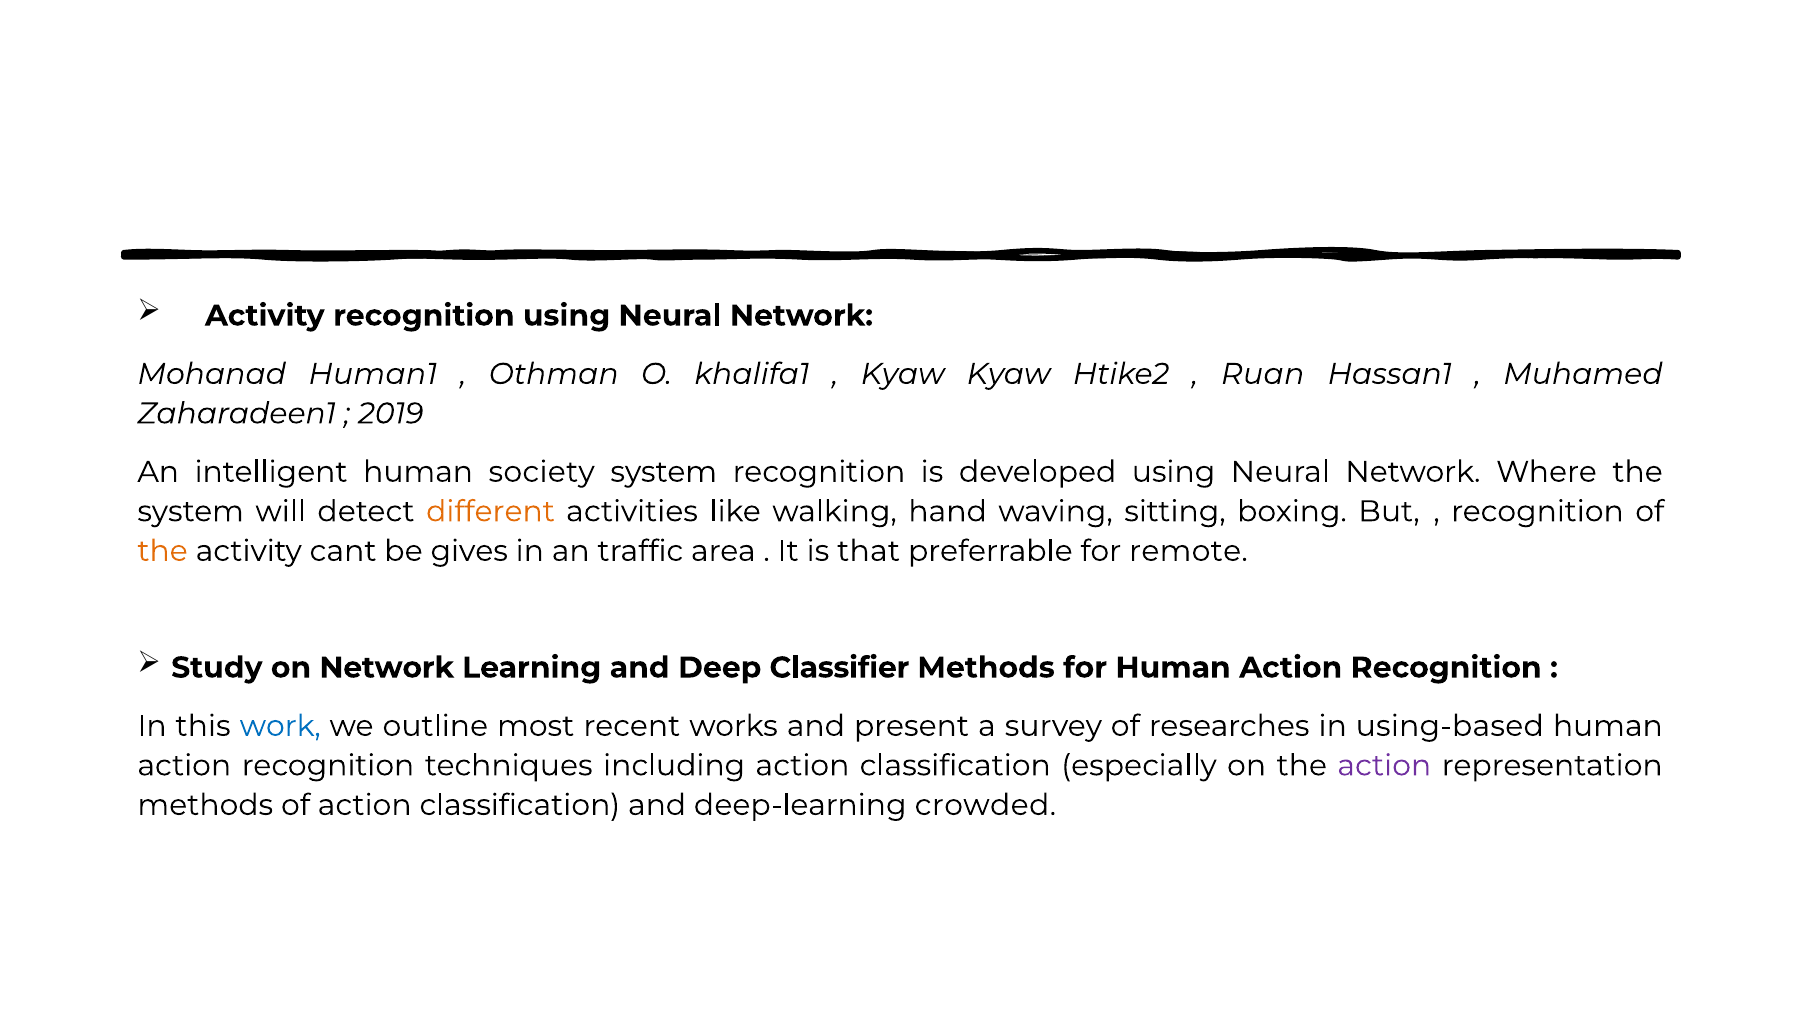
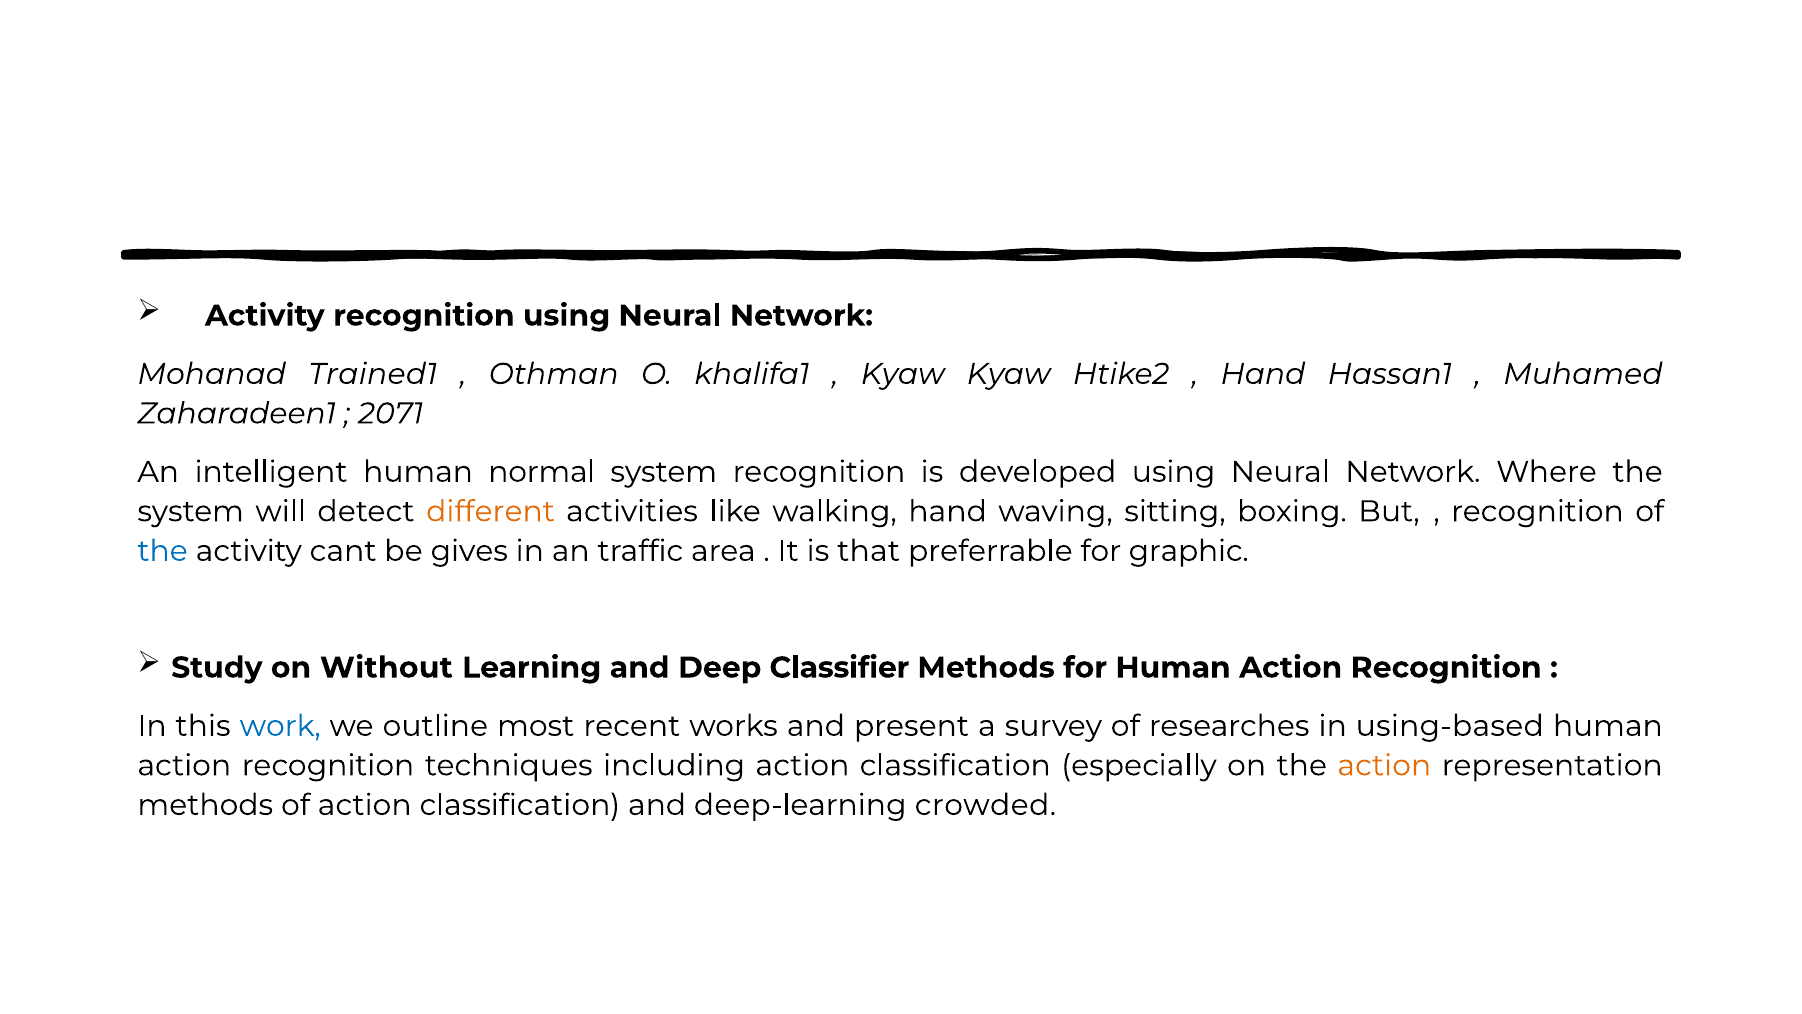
Human1: Human1 -> Trained1
Ruan at (1263, 374): Ruan -> Hand
2019: 2019 -> 2071
society: society -> normal
the at (163, 551) colour: orange -> blue
remote: remote -> graphic
on Network: Network -> Without
action at (1384, 765) colour: purple -> orange
